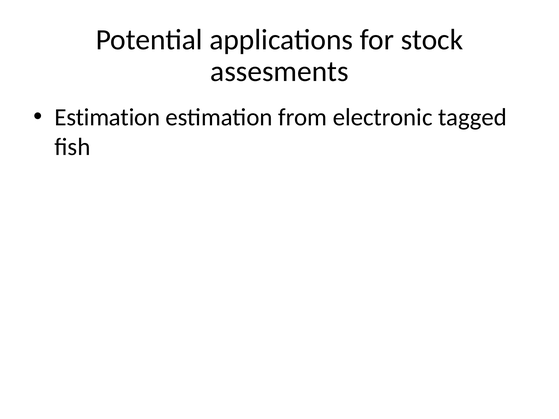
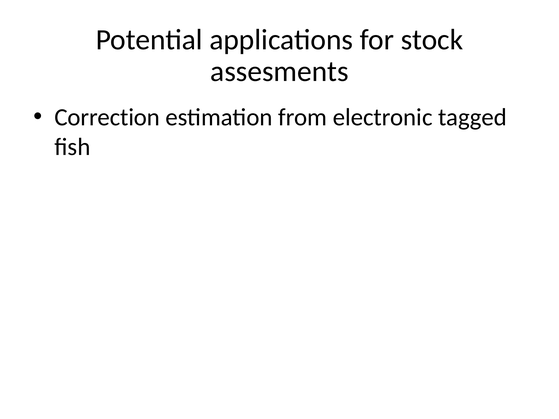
Estimation at (107, 117): Estimation -> Correction
